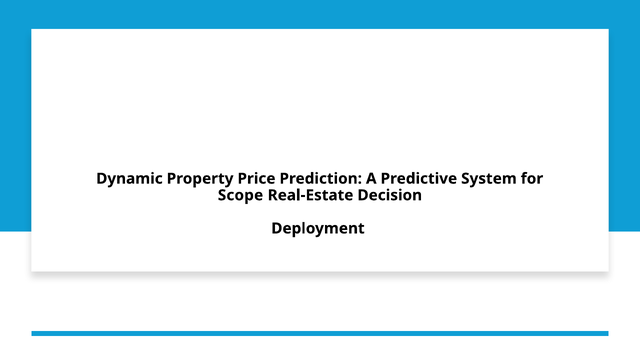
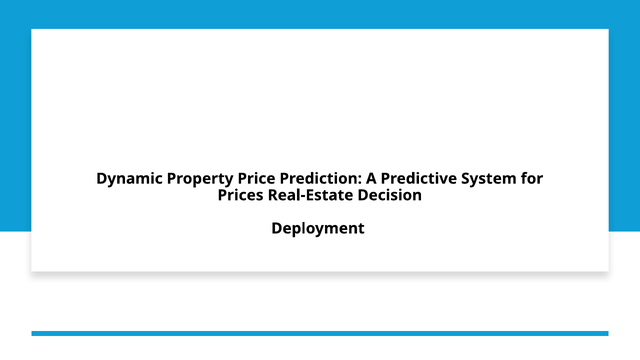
Scope: Scope -> Prices
